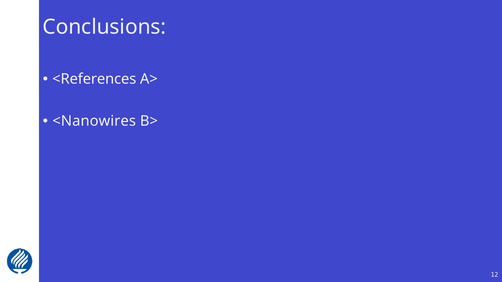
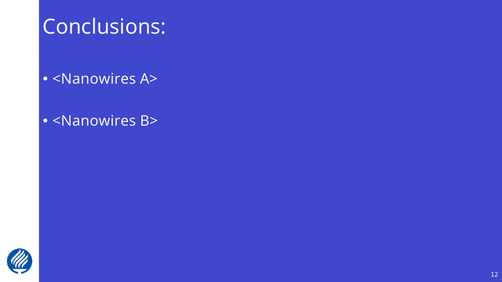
<References at (94, 79): <References -> <Nanowires
